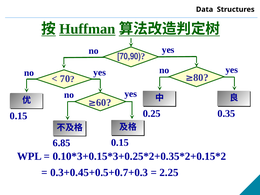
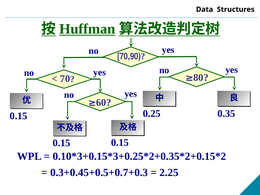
6.85 at (62, 143): 6.85 -> 0.15
